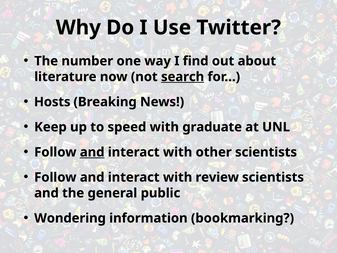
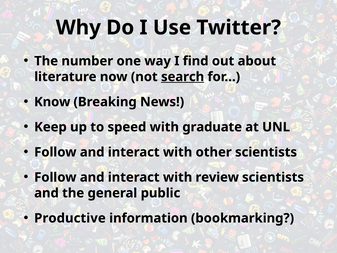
Hosts: Hosts -> Know
and at (92, 152) underline: present -> none
Wondering: Wondering -> Productive
